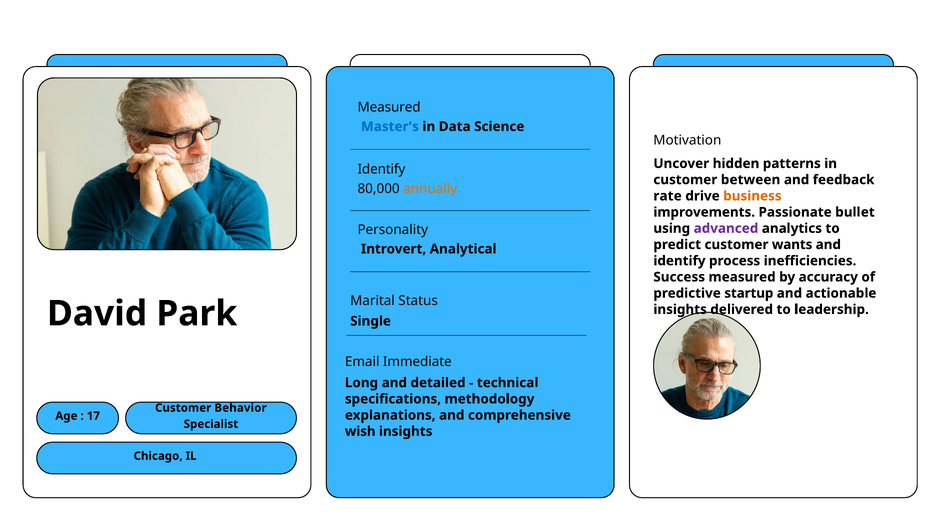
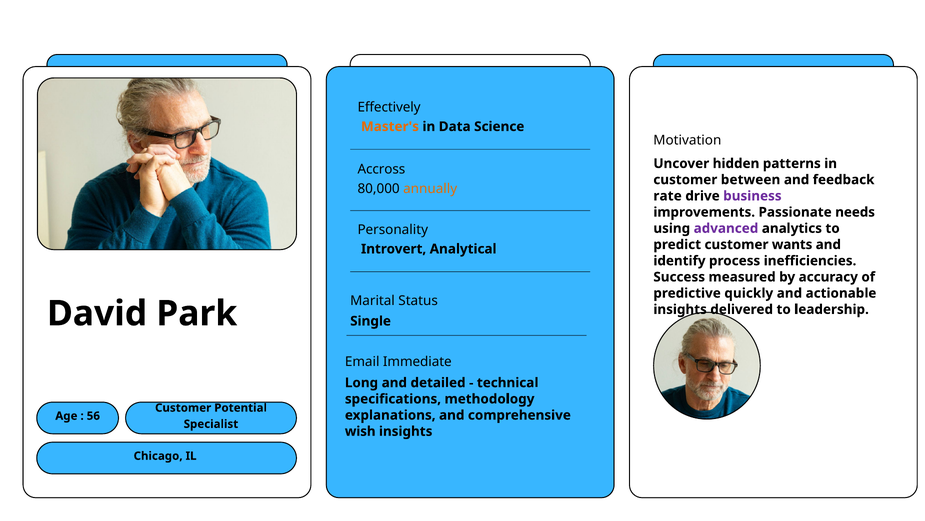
Measured at (389, 107): Measured -> Effectively
Master's colour: blue -> orange
Identify at (381, 169): Identify -> Accross
business colour: orange -> purple
bullet: bullet -> needs
startup: startup -> quickly
Behavior: Behavior -> Potential
17: 17 -> 56
